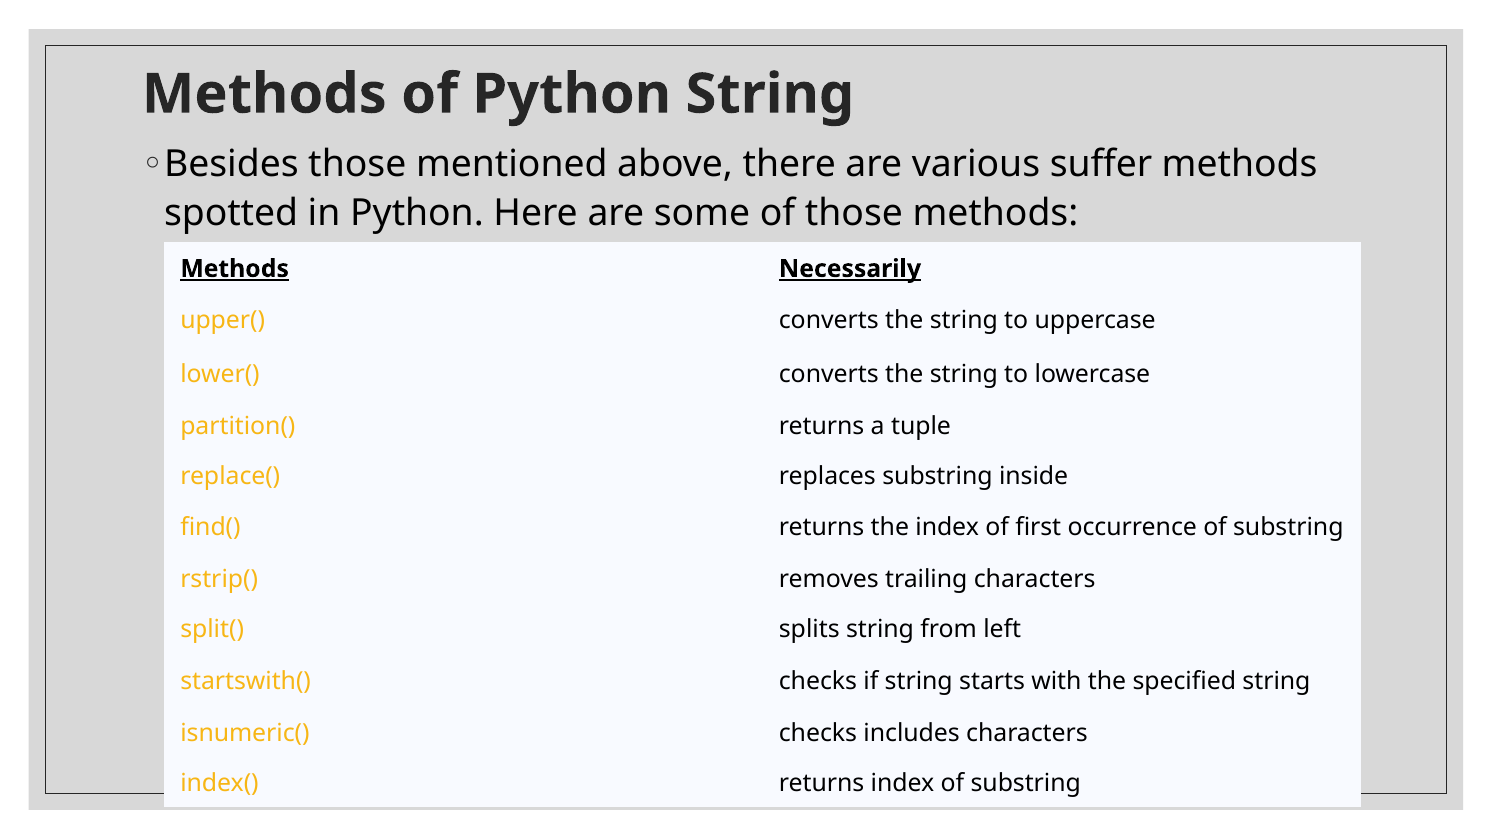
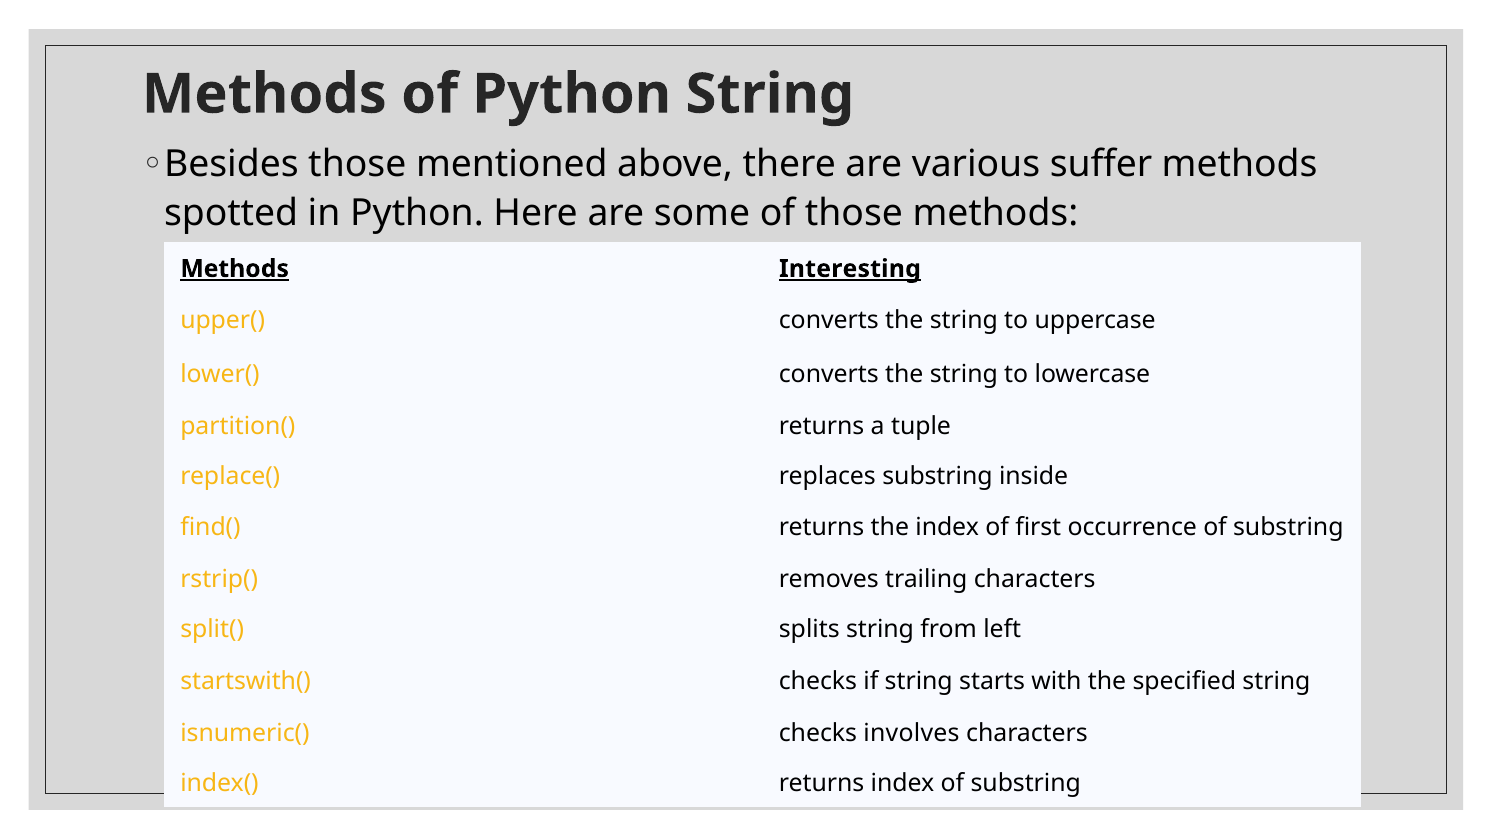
Necessarily: Necessarily -> Interesting
includes: includes -> involves
